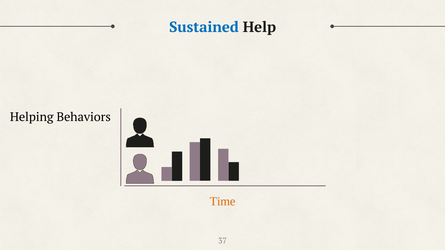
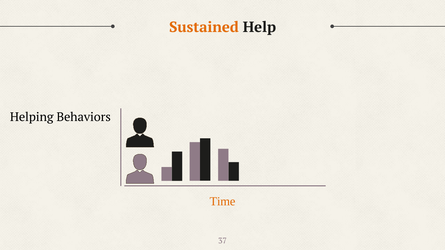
Sustained colour: blue -> orange
